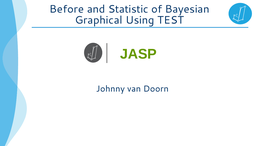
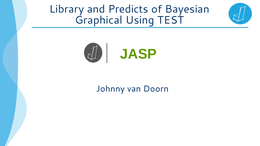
Before: Before -> Library
Statistic: Statistic -> Predicts
